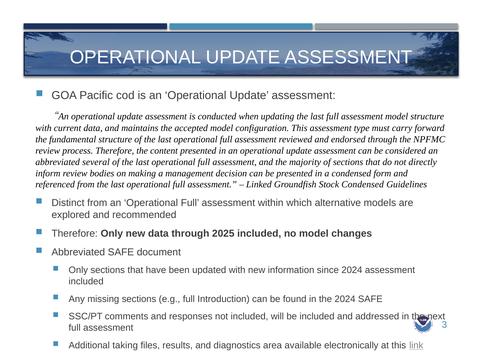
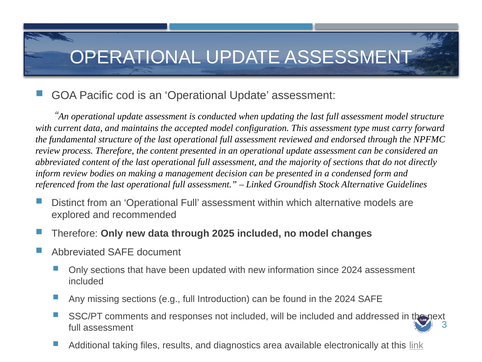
abbreviated several: several -> content
Stock Condensed: Condensed -> Alternative
